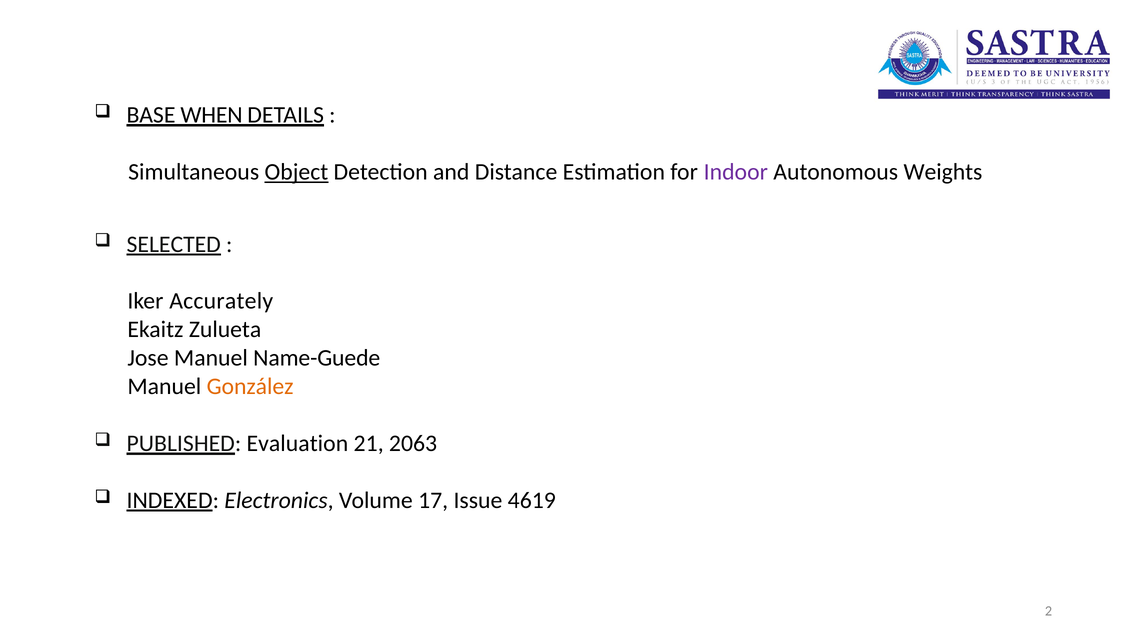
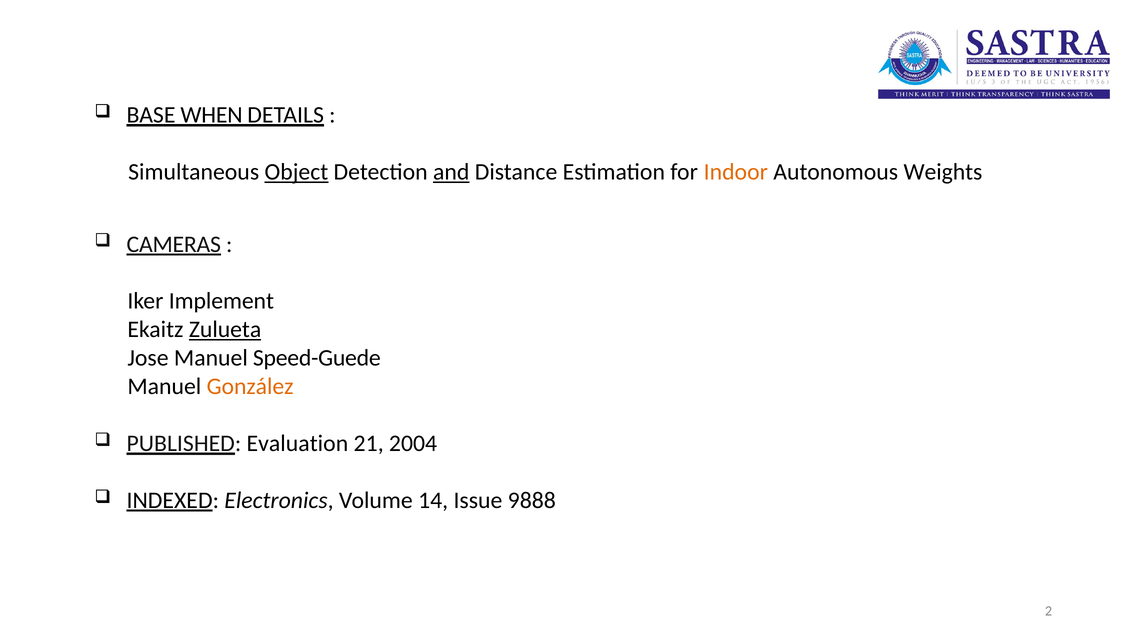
and underline: none -> present
Indoor colour: purple -> orange
SELECTED: SELECTED -> CAMERAS
Accurately: Accurately -> Implement
Zulueta underline: none -> present
Name-Guede: Name-Guede -> Speed-Guede
2063: 2063 -> 2004
17: 17 -> 14
4619: 4619 -> 9888
